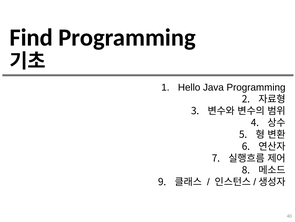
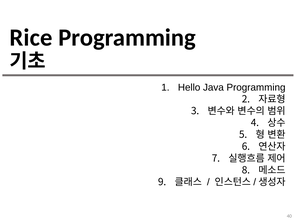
Find: Find -> Rice
